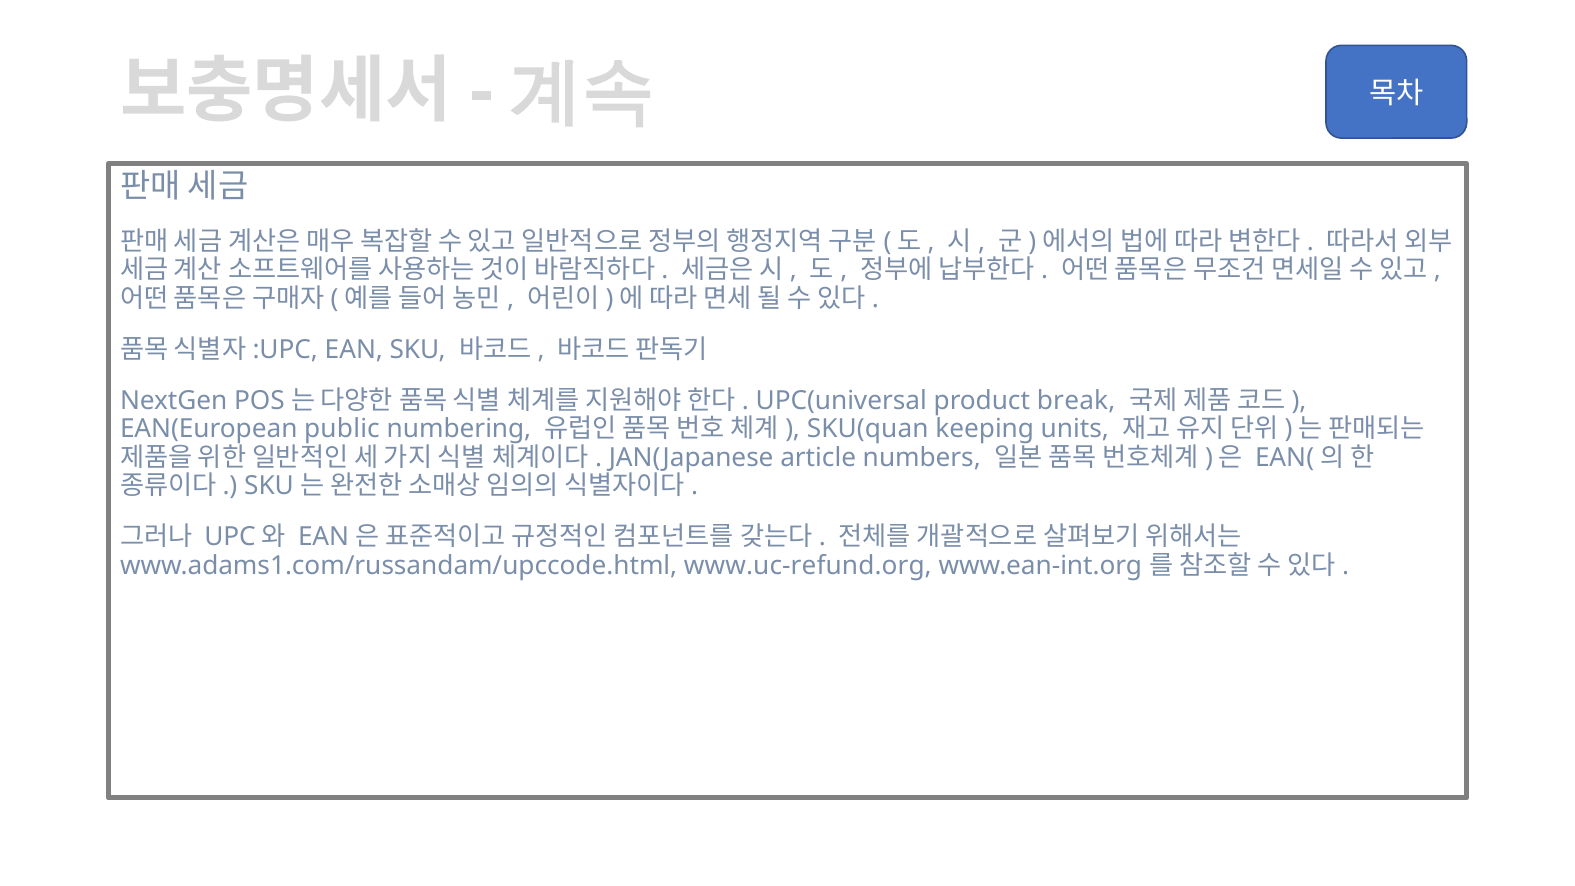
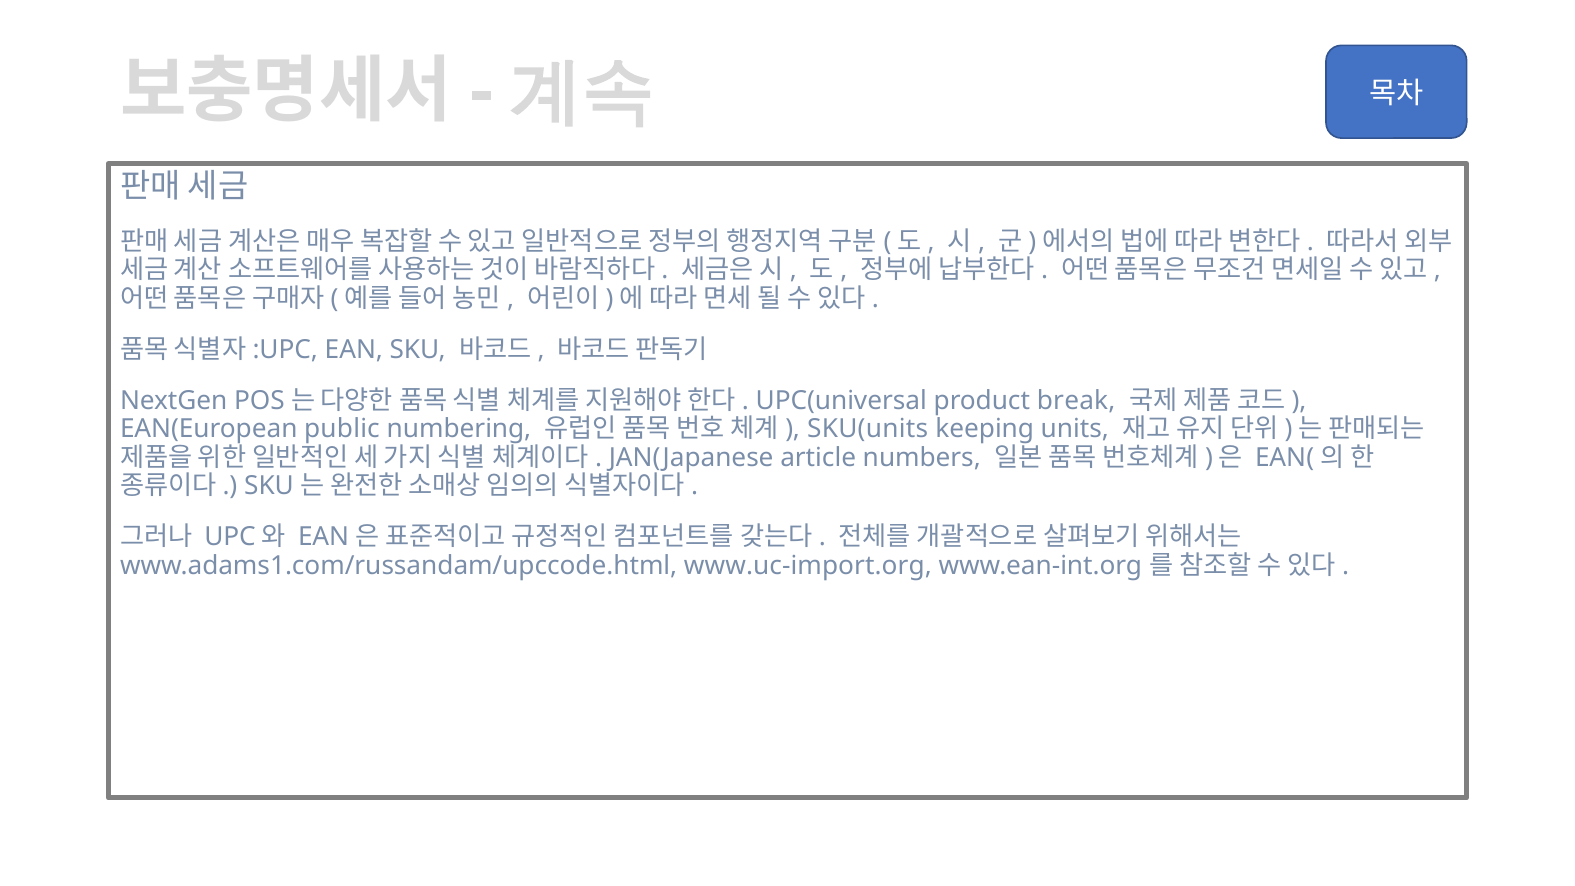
SKU(quan: SKU(quan -> SKU(units
www.uc-refund.org: www.uc-refund.org -> www.uc-import.org
